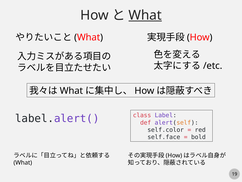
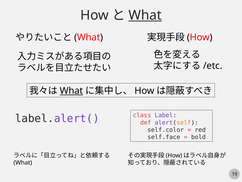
What at (71, 91) underline: none -> present
